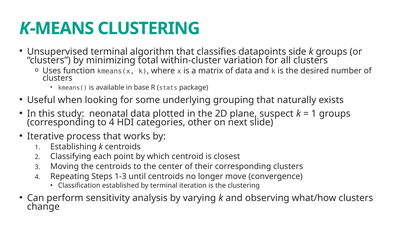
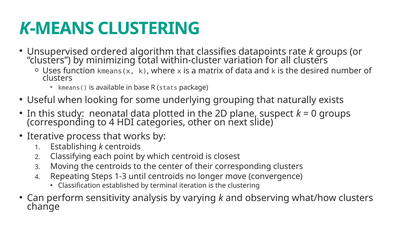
Unsupervised terminal: terminal -> ordered
side: side -> rate
1 at (314, 114): 1 -> 0
